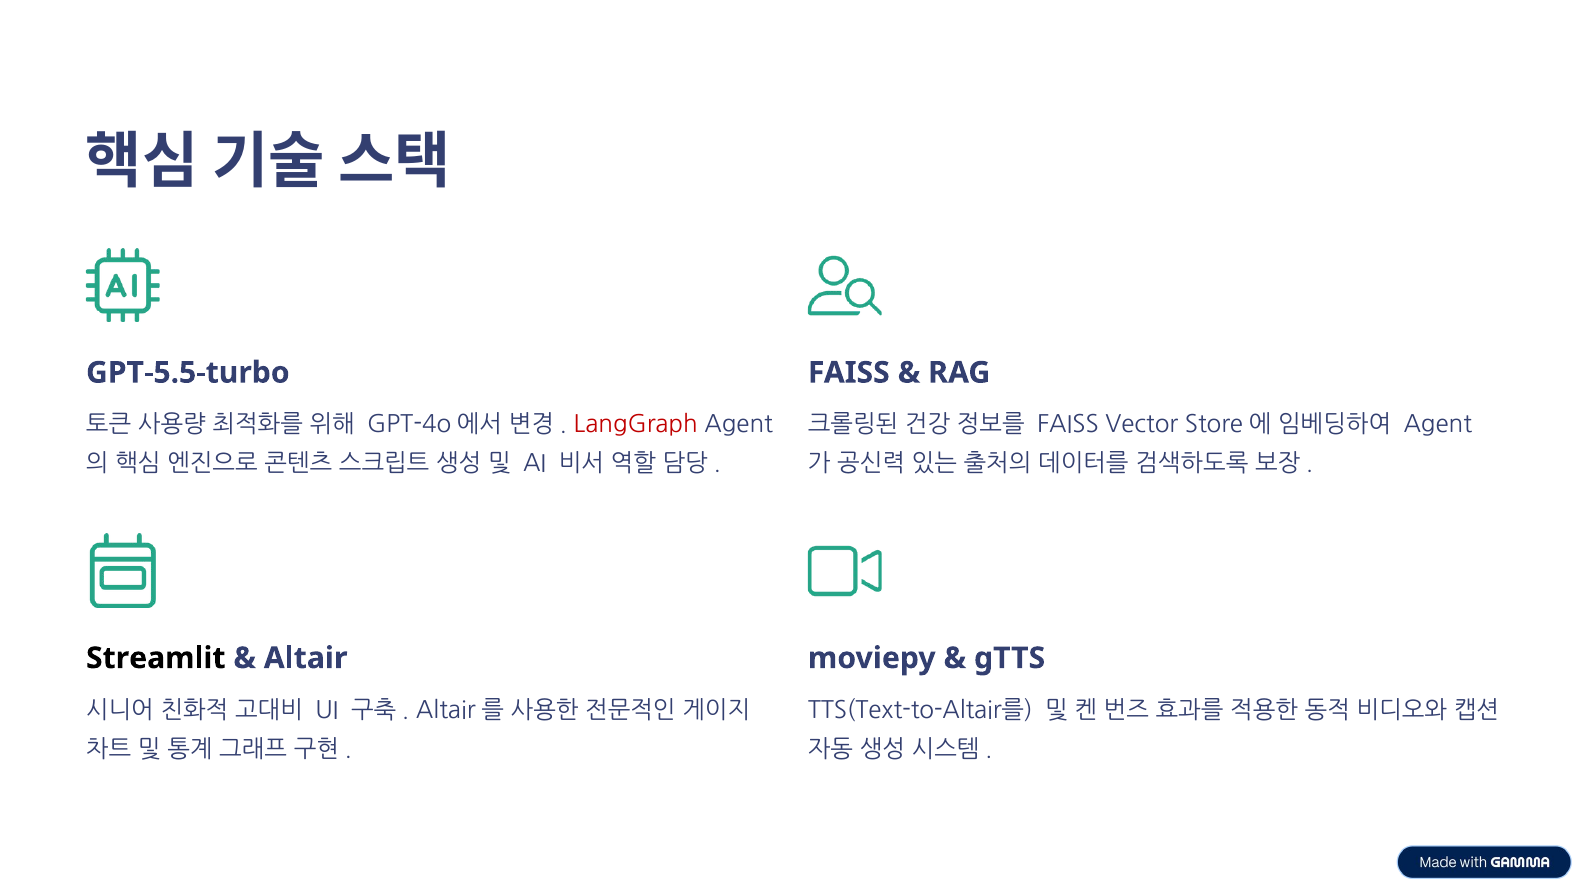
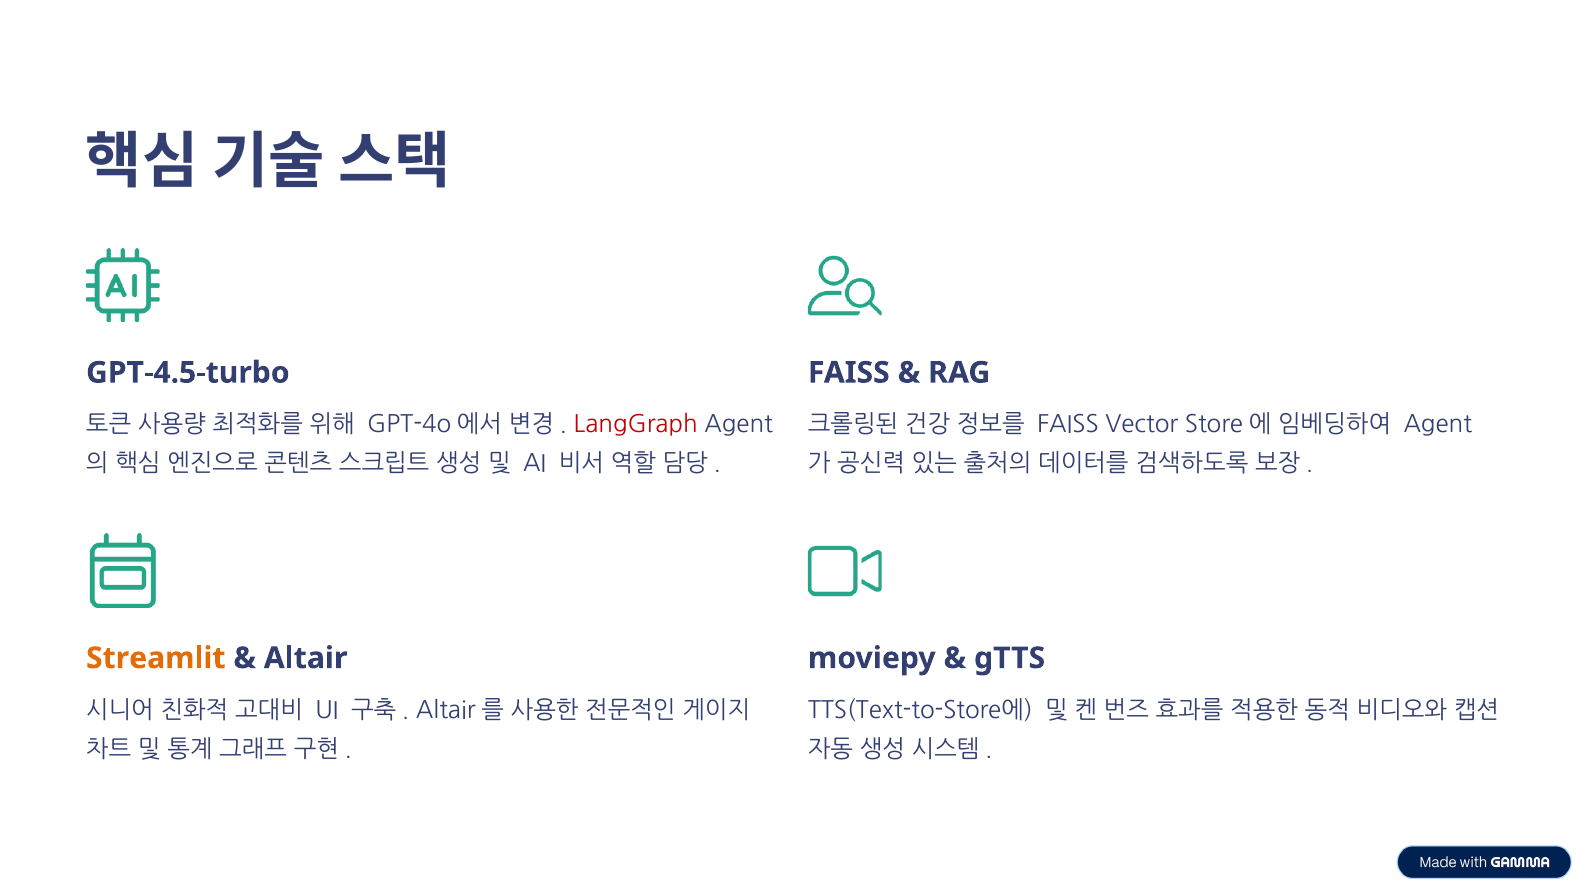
GPT-5.5-turbo: GPT-5.5-turbo -> GPT-4.5-turbo
Streamlit colour: black -> orange
TTS(Text-to-Altair를: TTS(Text-to-Altair를 -> TTS(Text-to-Store에
